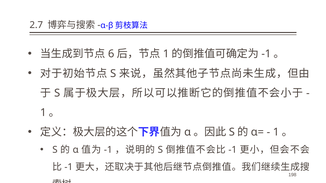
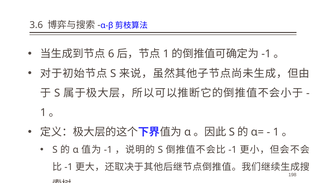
2.7: 2.7 -> 3.6
